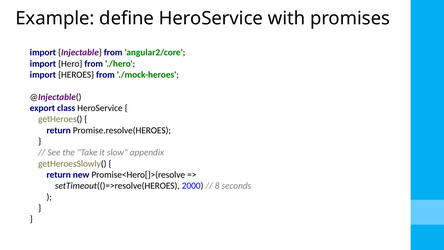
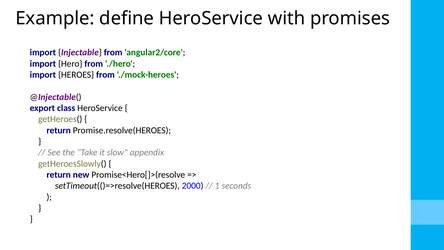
8: 8 -> 1
